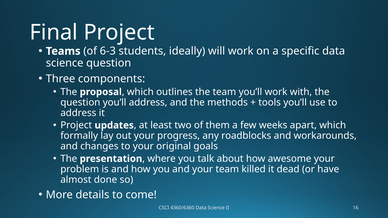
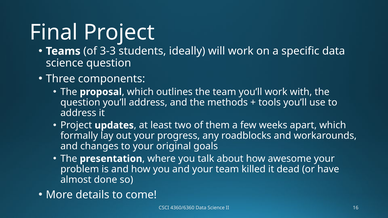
6-3: 6-3 -> 3-3
